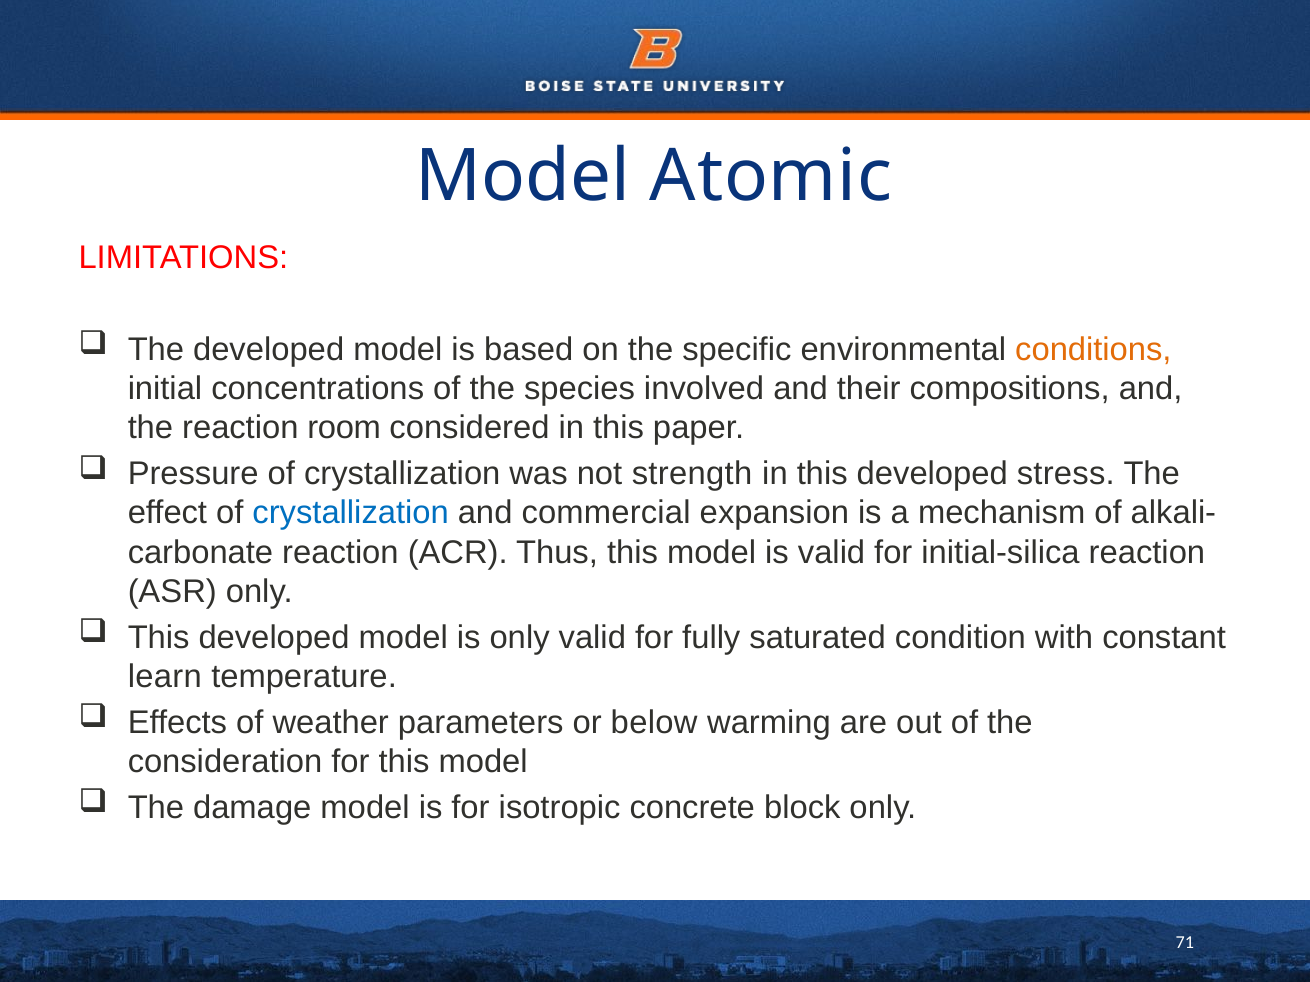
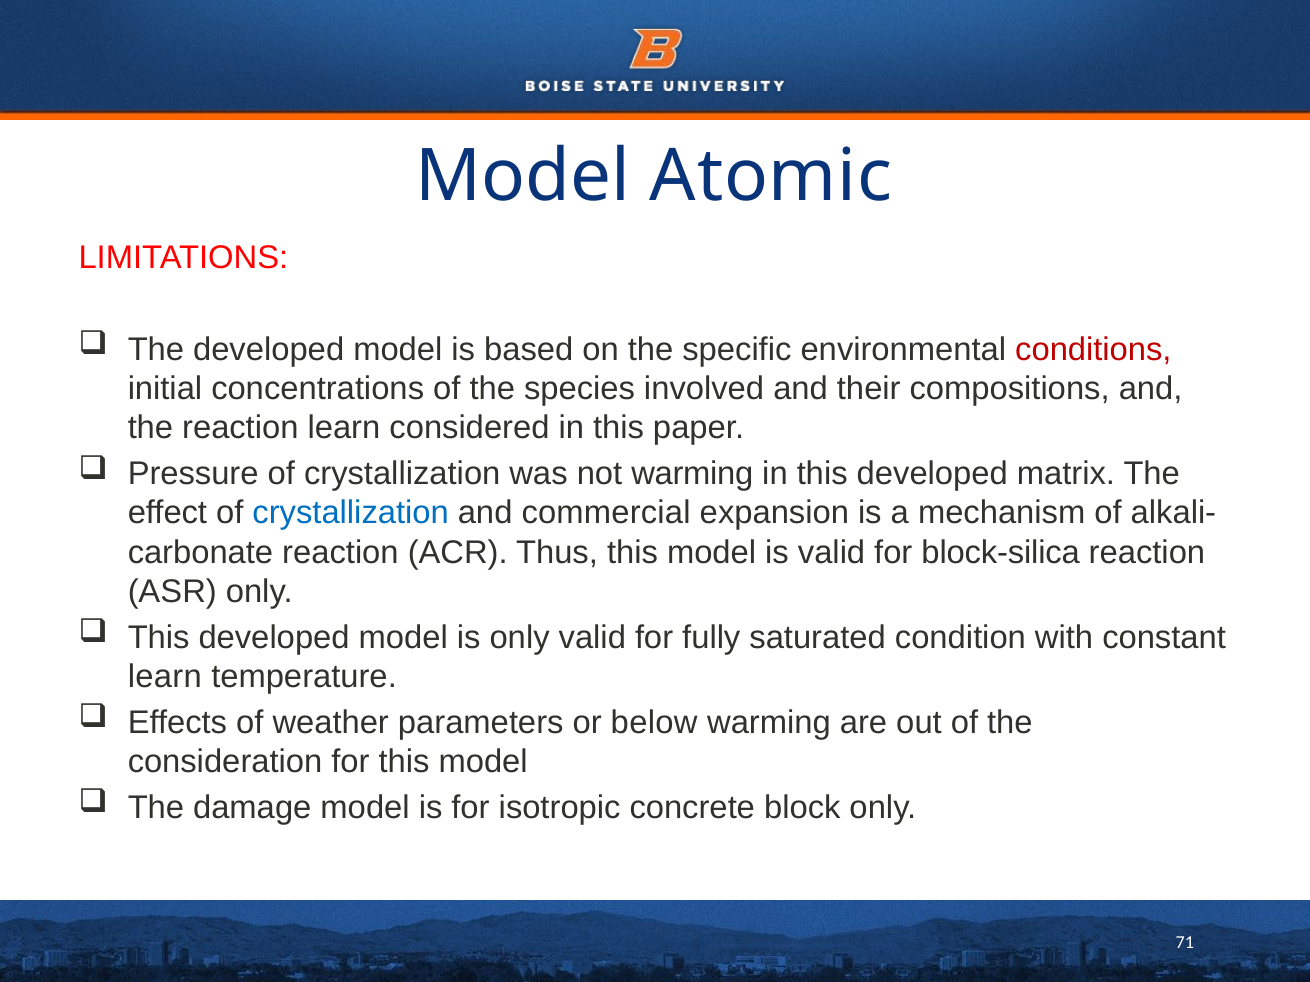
conditions colour: orange -> red
reaction room: room -> learn
not strength: strength -> warming
stress: stress -> matrix
initial-silica: initial-silica -> block-silica
